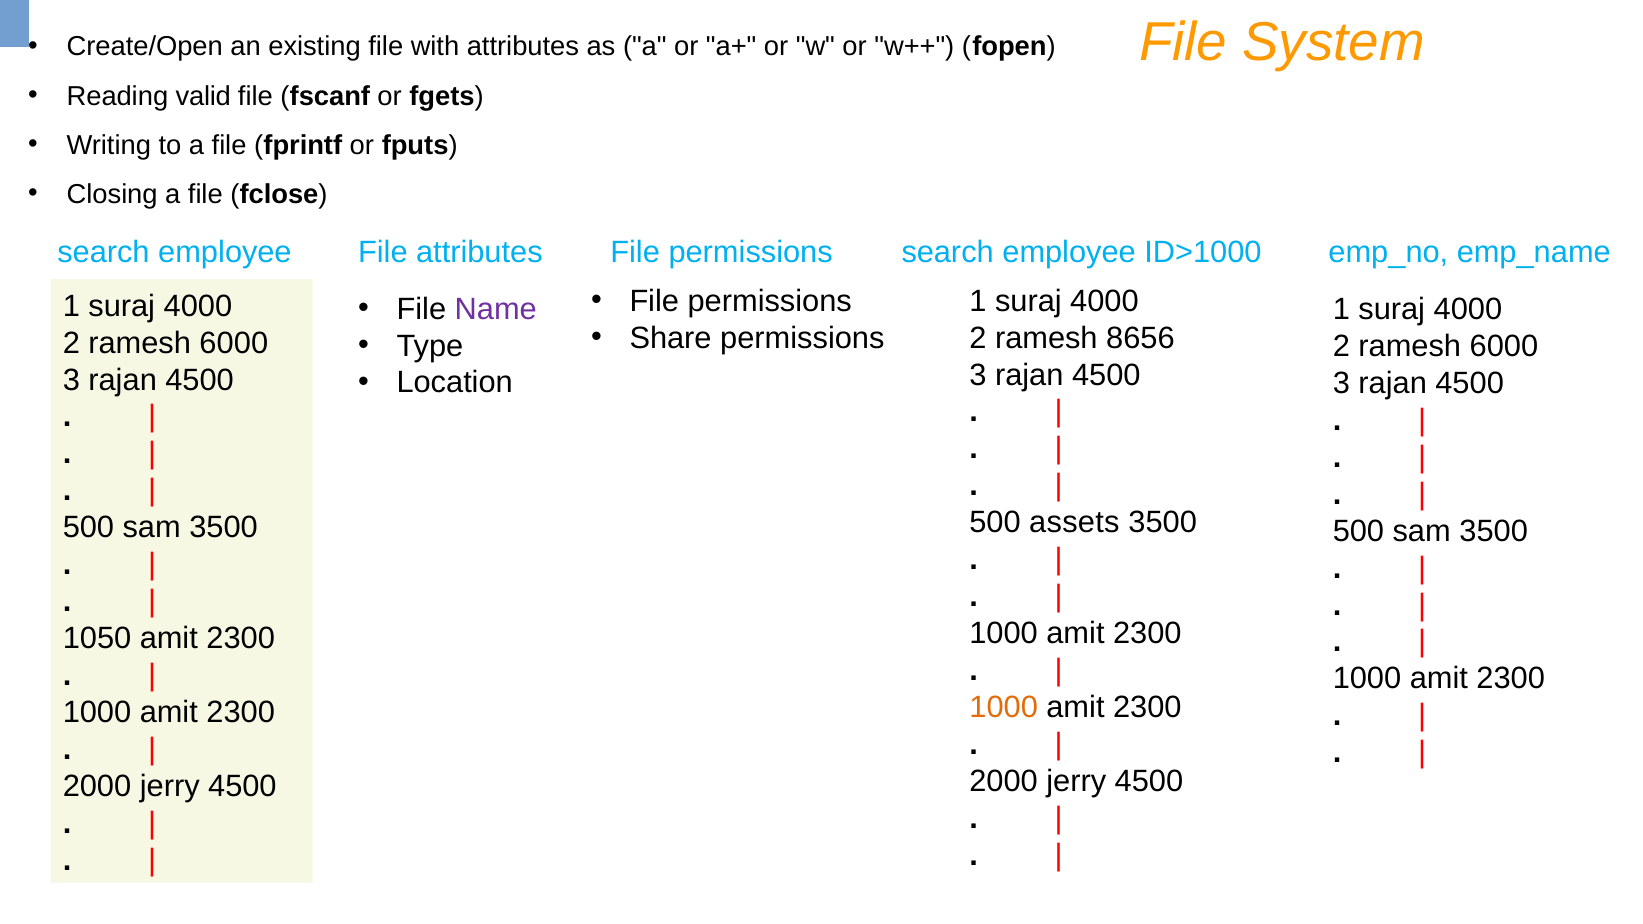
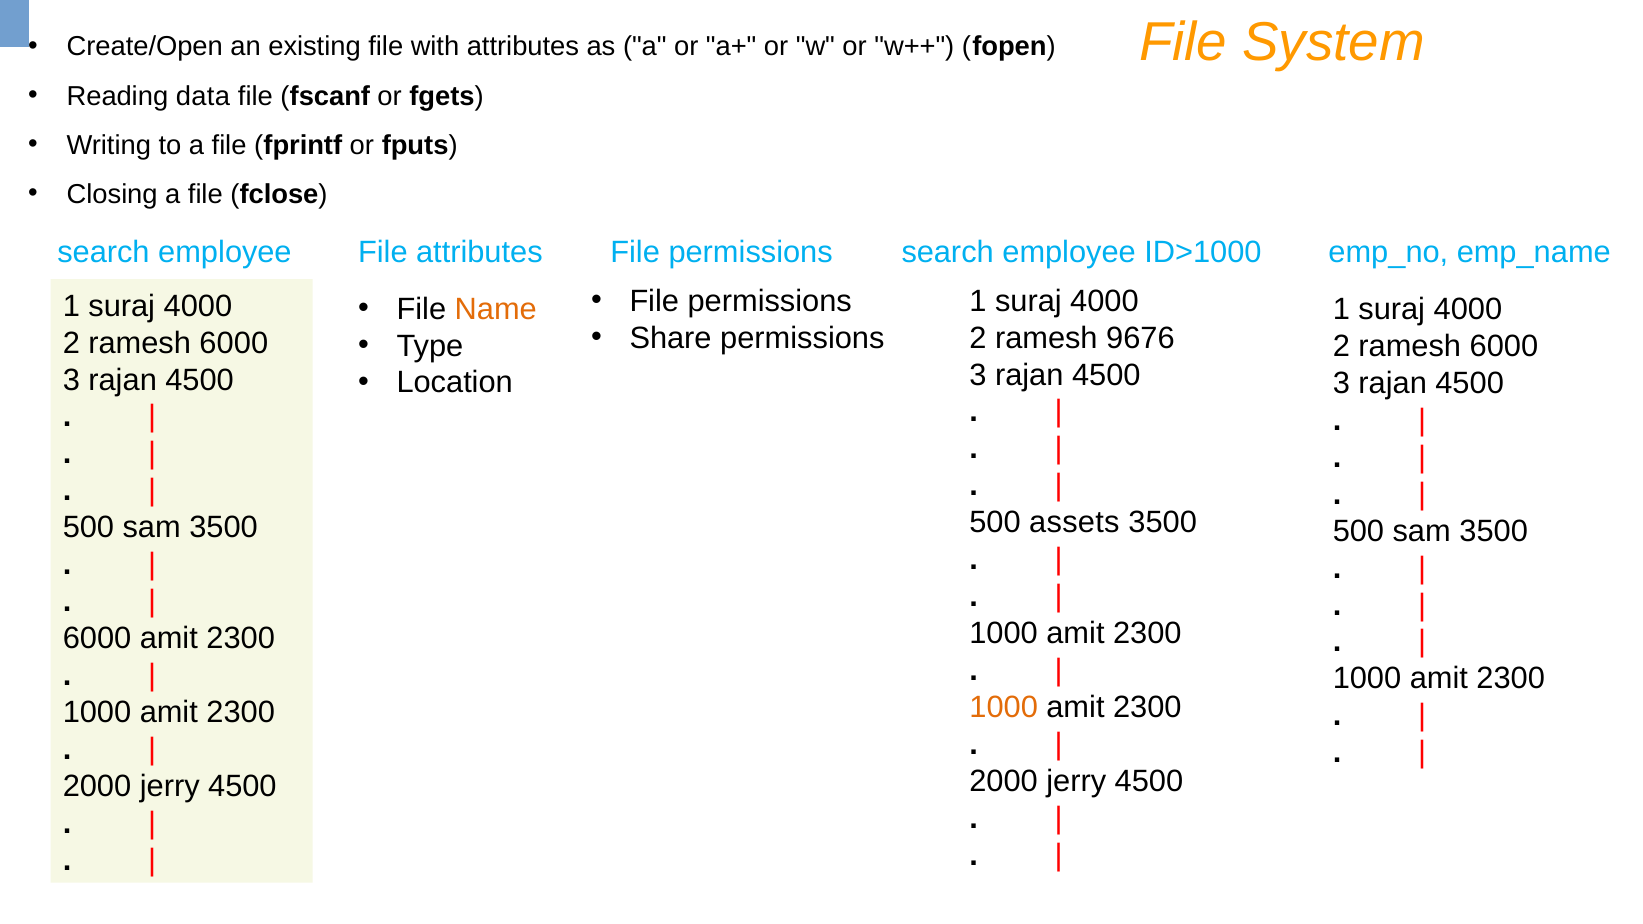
valid: valid -> data
Name colour: purple -> orange
8656: 8656 -> 9676
1050 at (97, 639): 1050 -> 6000
